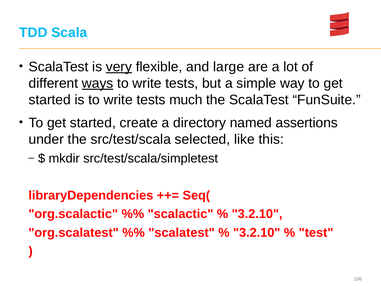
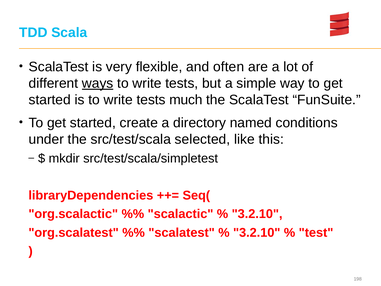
very underline: present -> none
large: large -> often
assertions: assertions -> conditions
